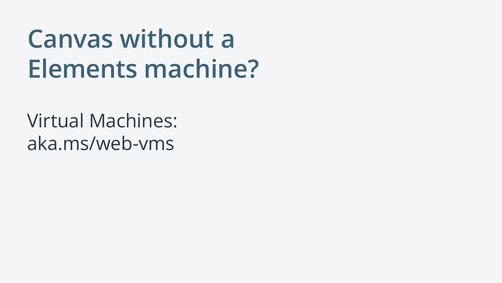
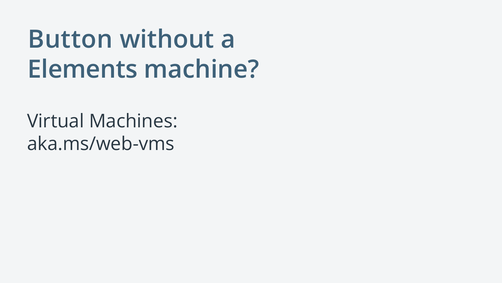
Canvas: Canvas -> Button
